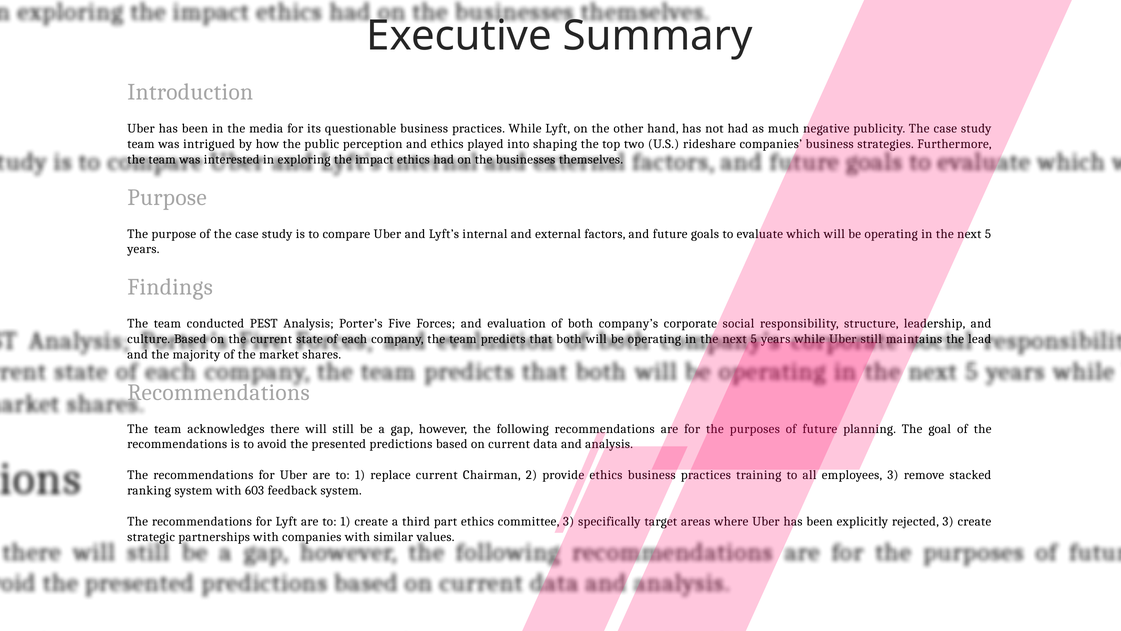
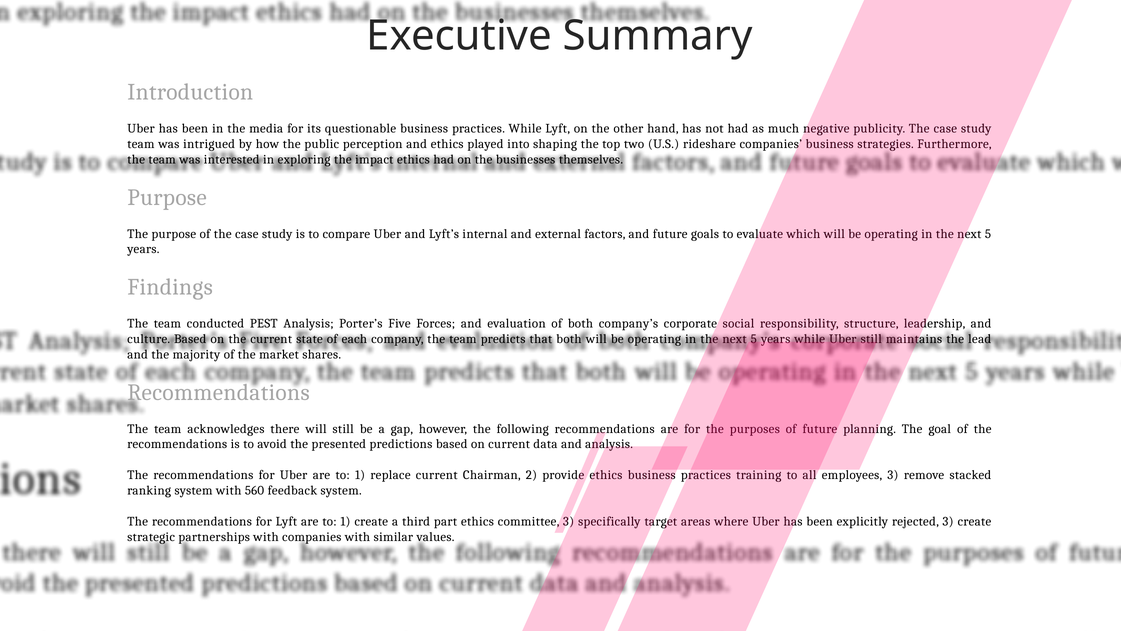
603: 603 -> 560
